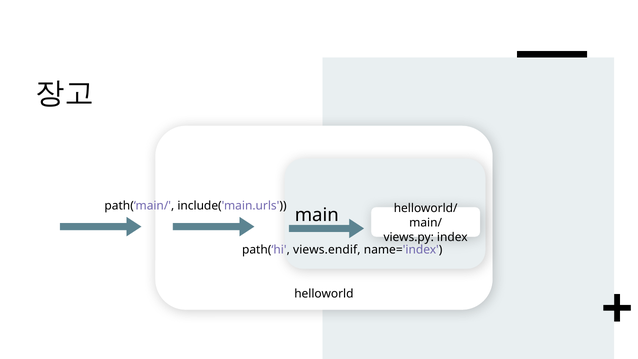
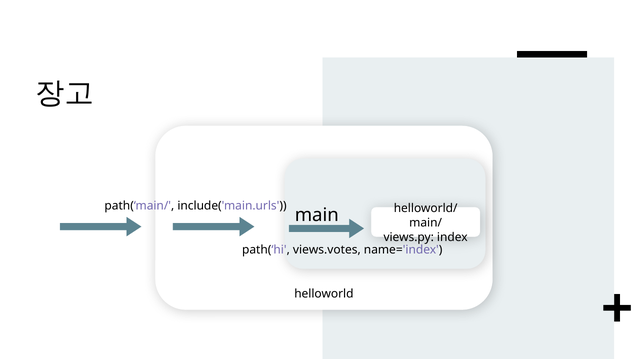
views.endif: views.endif -> views.votes
